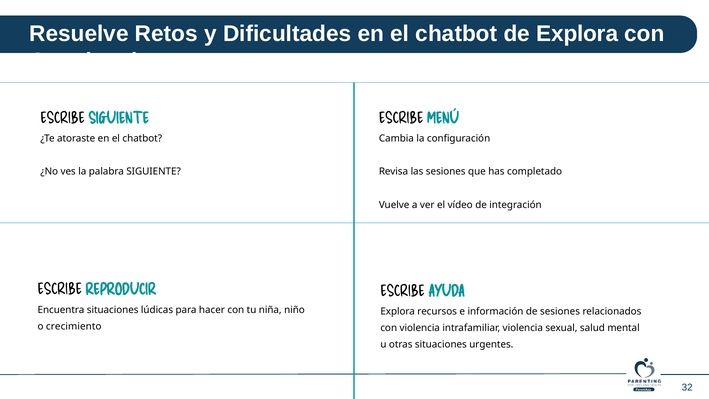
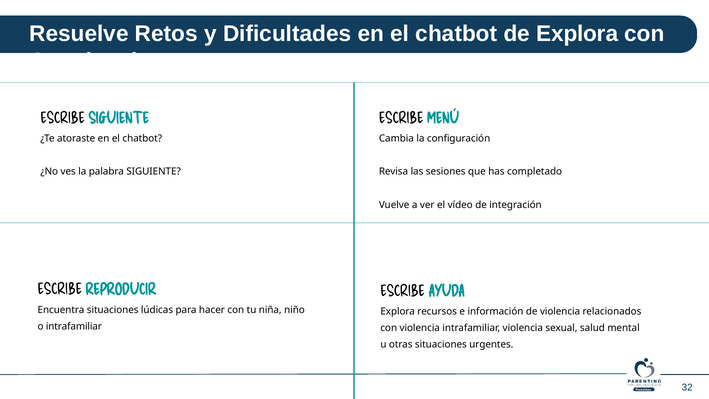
de sesiones: sesiones -> violencia
o crecimiento: crecimiento -> intrafamiliar
